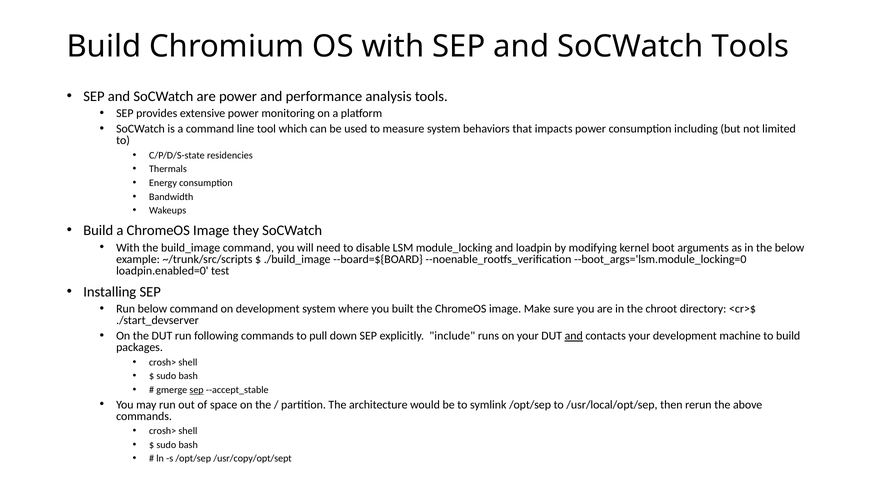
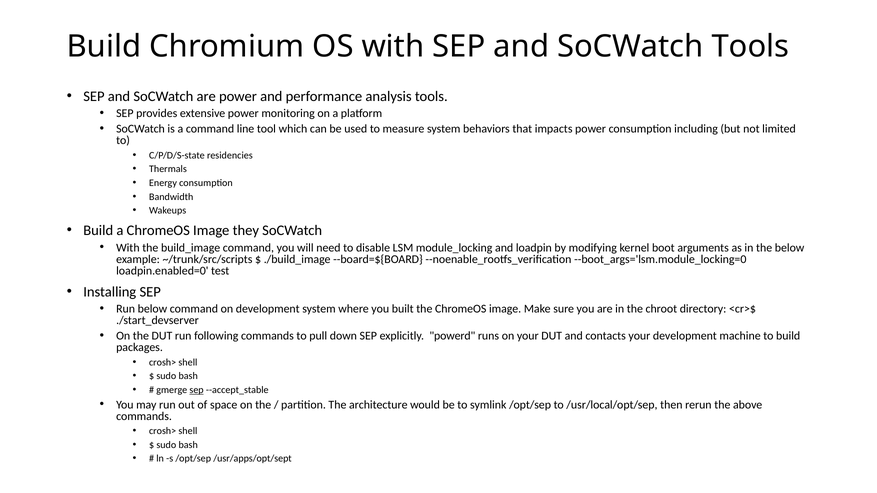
include: include -> powerd
and at (574, 336) underline: present -> none
/usr/copy/opt/sept: /usr/copy/opt/sept -> /usr/apps/opt/sept
